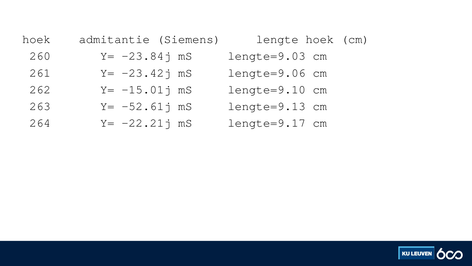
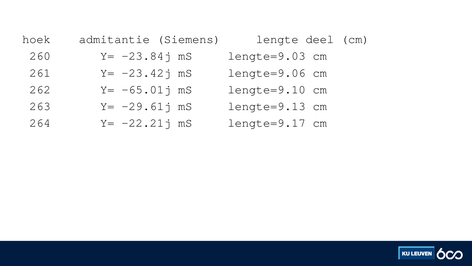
lengte hoek: hoek -> deel
-15.01j: -15.01j -> -65.01j
-52.61j: -52.61j -> -29.61j
